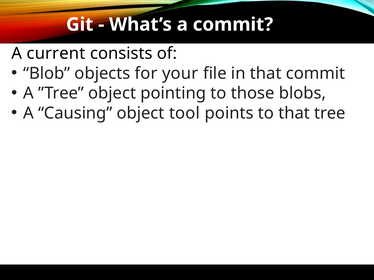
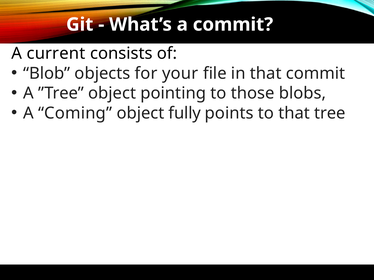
Causing: Causing -> Coming
tool: tool -> fully
